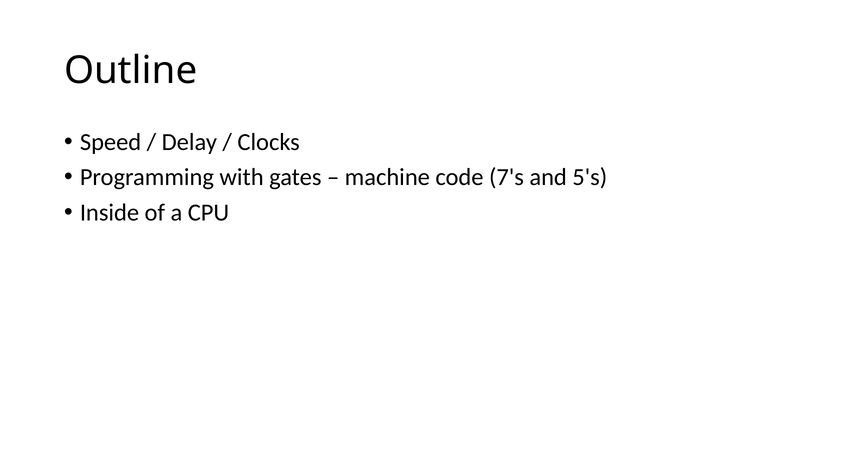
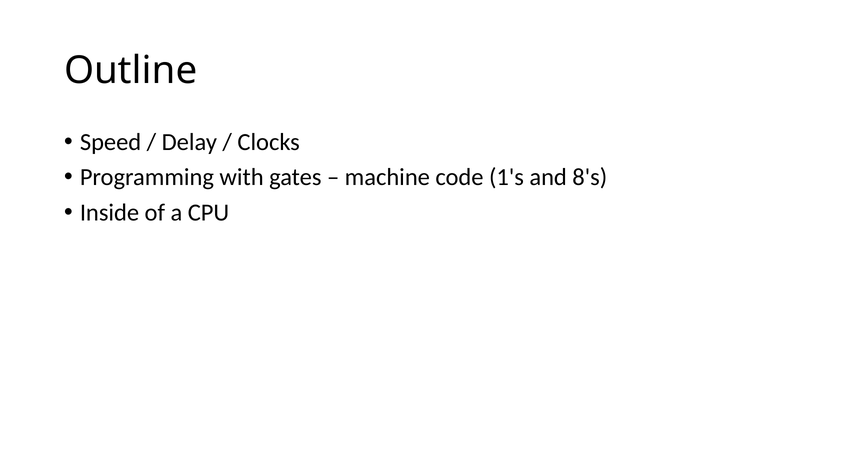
7's: 7's -> 1's
5's: 5's -> 8's
